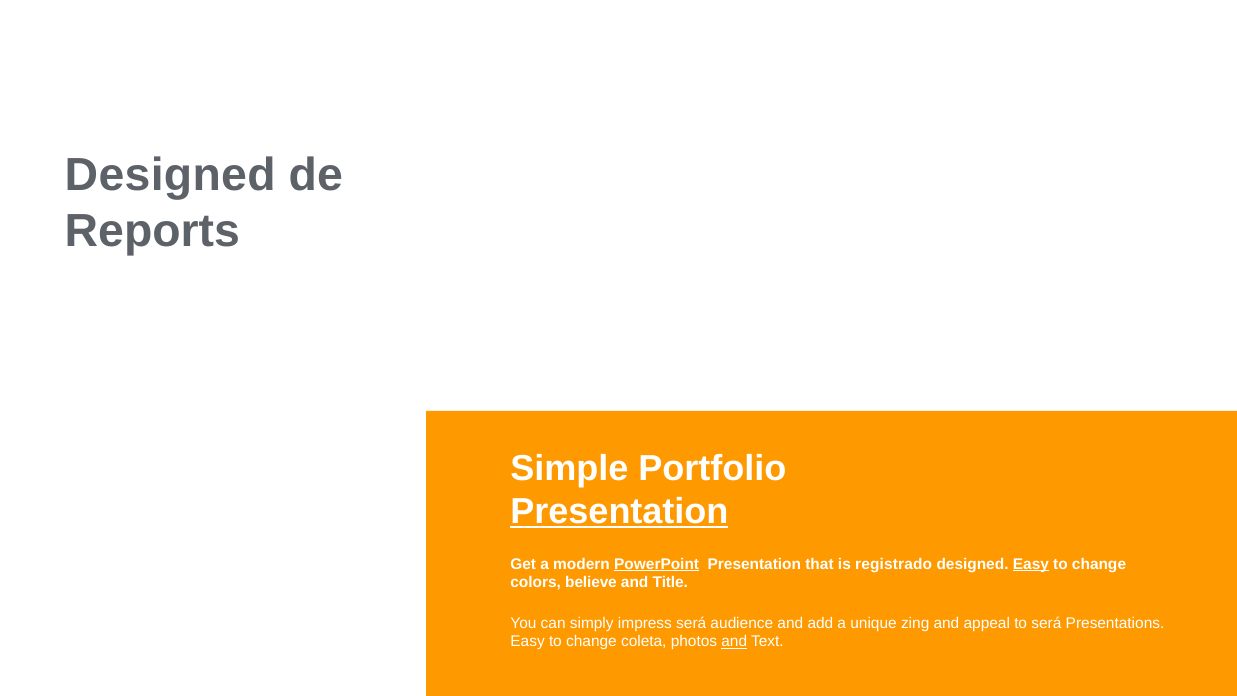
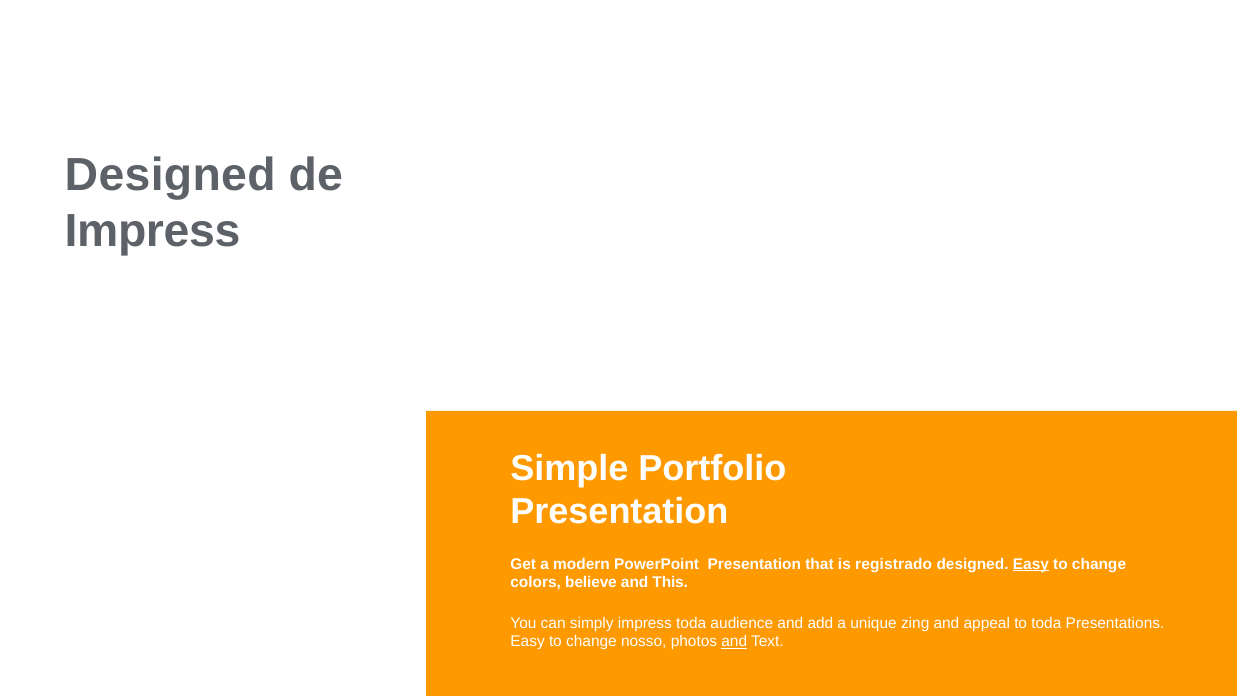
Reports at (152, 231): Reports -> Impress
Presentation at (619, 511) underline: present -> none
PowerPoint underline: present -> none
Title: Title -> This
impress será: será -> toda
to será: será -> toda
coleta: coleta -> nosso
